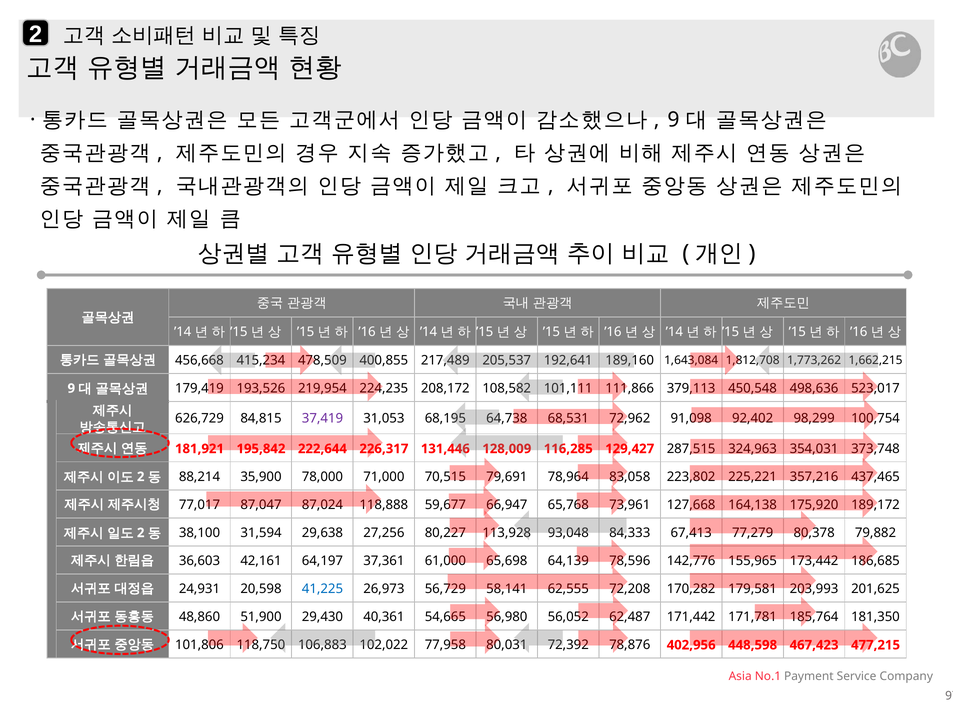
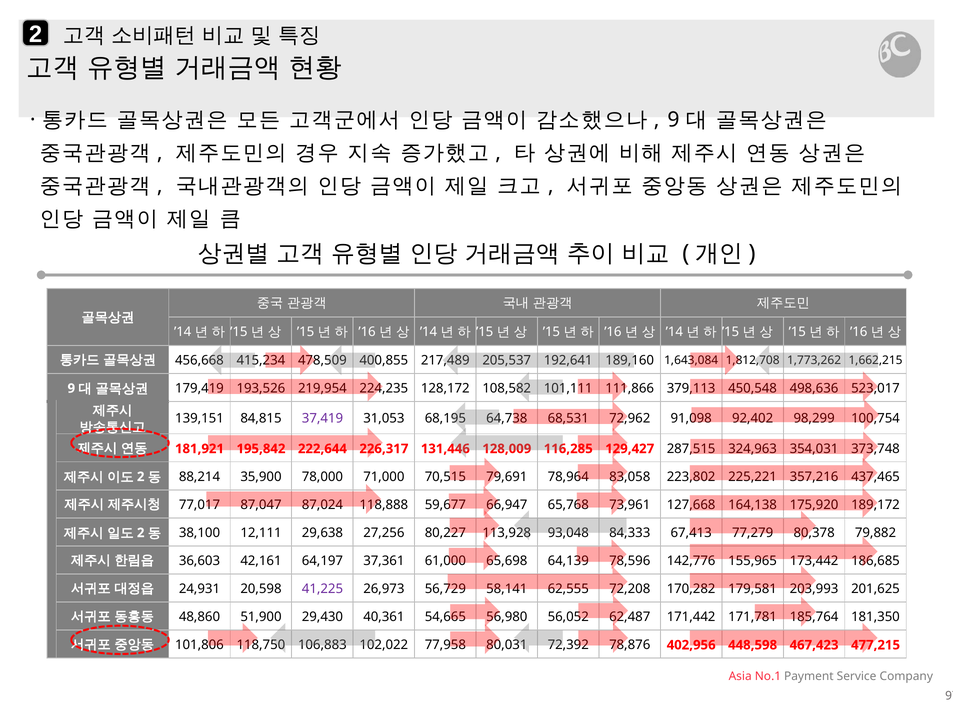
208,172: 208,172 -> 128,172
626,729: 626,729 -> 139,151
31,594: 31,594 -> 12,111
41,225 colour: blue -> purple
